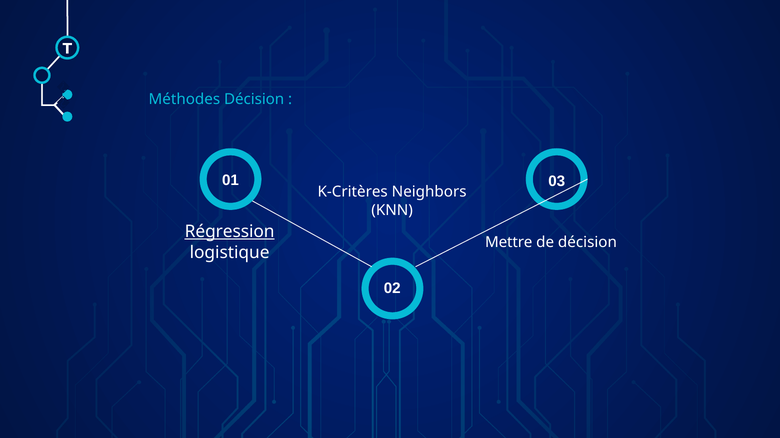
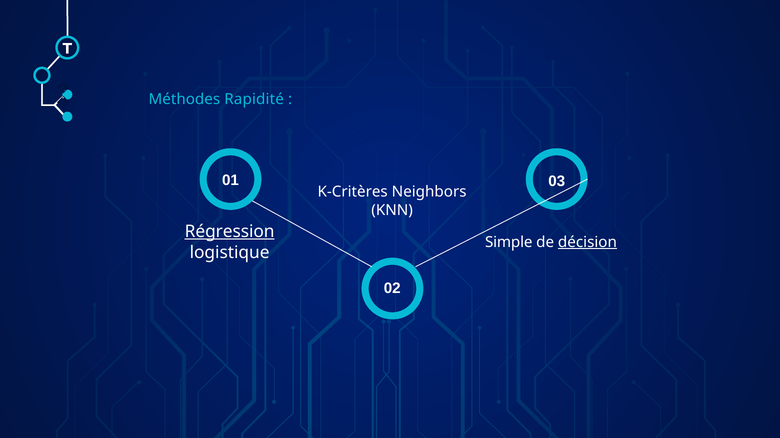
Méthodes Décision: Décision -> Rapidité
Mettre: Mettre -> Simple
décision at (587, 242) underline: none -> present
